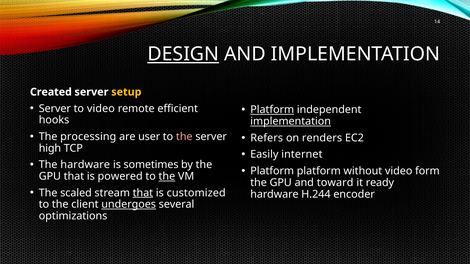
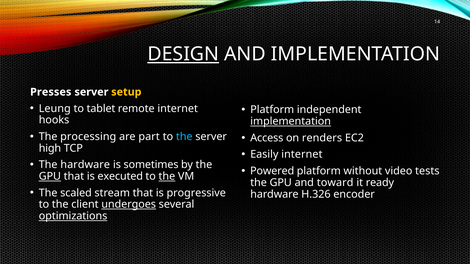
Created: Created -> Presses
Server at (55, 109): Server -> Leung
to video: video -> tablet
remote efficient: efficient -> internet
Platform at (272, 110) underline: present -> none
user: user -> part
the at (184, 137) colour: pink -> light blue
Refers: Refers -> Access
Platform at (272, 171): Platform -> Powered
form: form -> tests
GPU at (50, 177) underline: none -> present
powered: powered -> executed
that at (143, 193) underline: present -> none
customized: customized -> progressive
H.244: H.244 -> H.326
optimizations underline: none -> present
